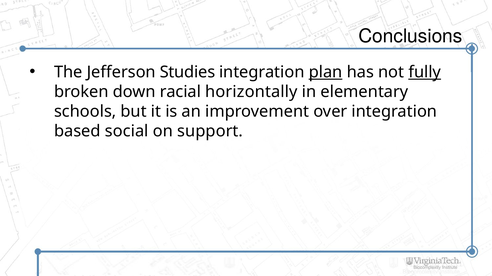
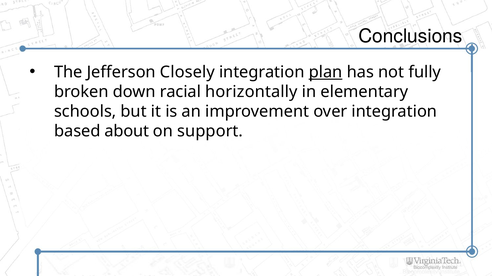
Studies: Studies -> Closely
fully underline: present -> none
social: social -> about
